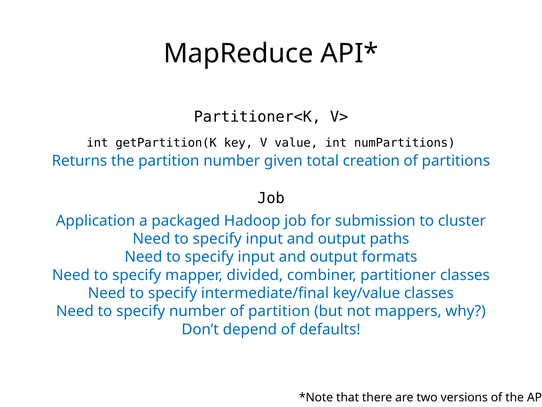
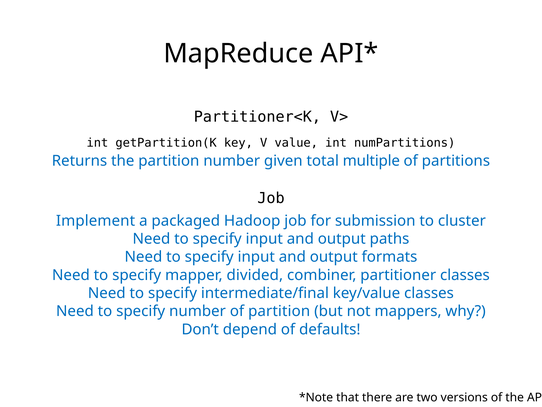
creation: creation -> multiple
Application: Application -> Implement
